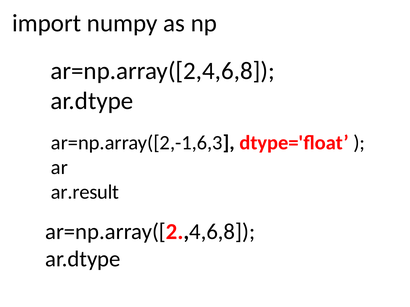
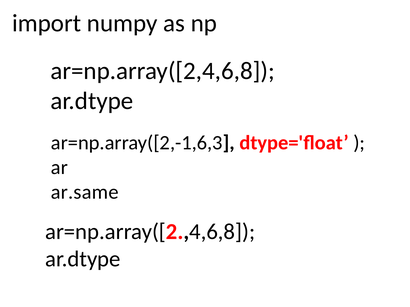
ar.result: ar.result -> ar.same
